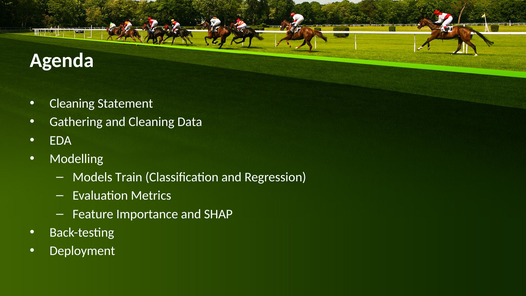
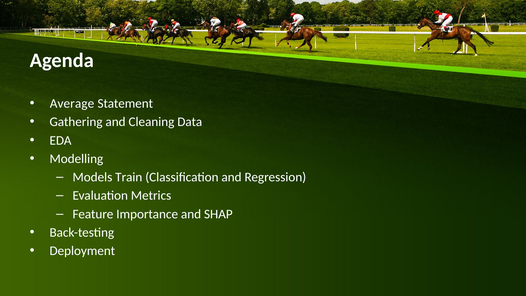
Cleaning at (72, 103): Cleaning -> Average
